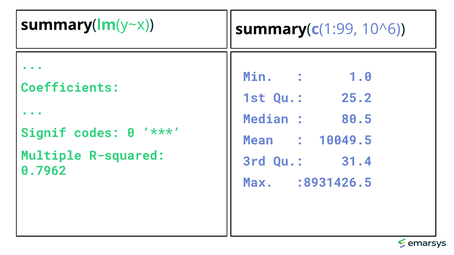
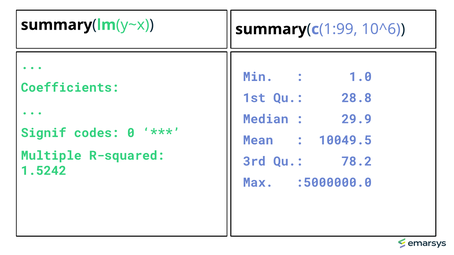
25.2: 25.2 -> 28.8
80.5: 80.5 -> 29.9
31.4: 31.4 -> 78.2
0.7962: 0.7962 -> 1.5242
:8931426.5: :8931426.5 -> :5000000.0
